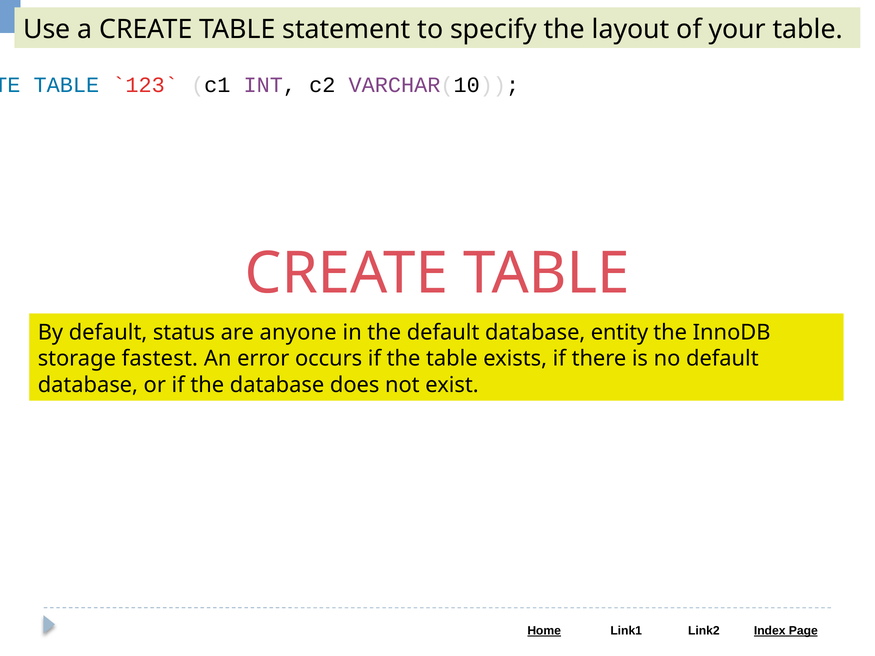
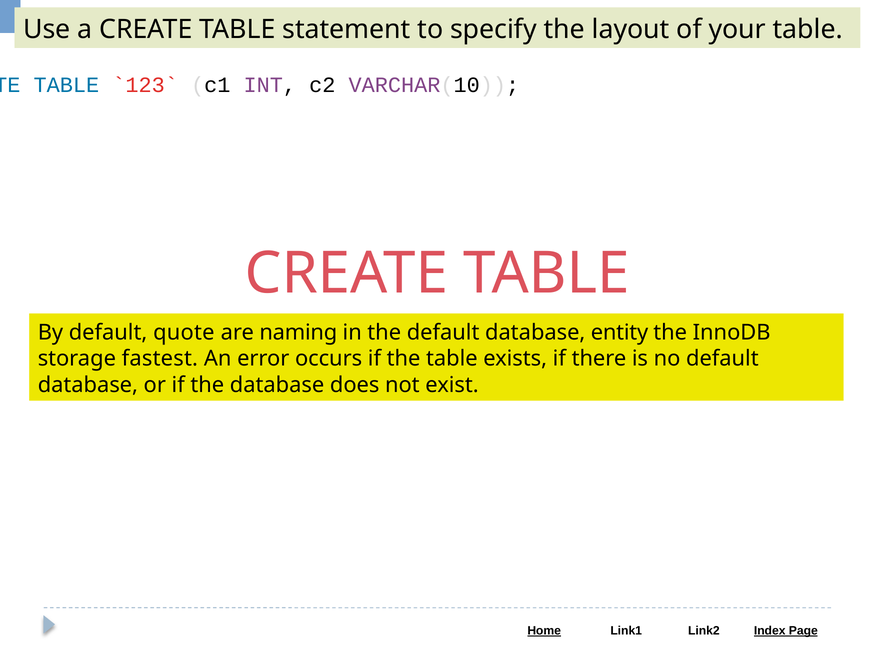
status: status -> quote
anyone: anyone -> naming
